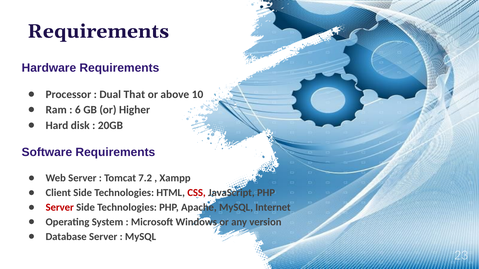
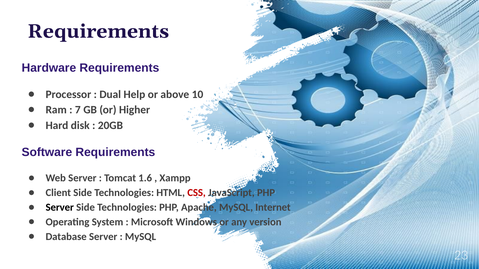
That: That -> Help
6: 6 -> 7
7.2: 7.2 -> 1.6
Server at (60, 208) colour: red -> black
